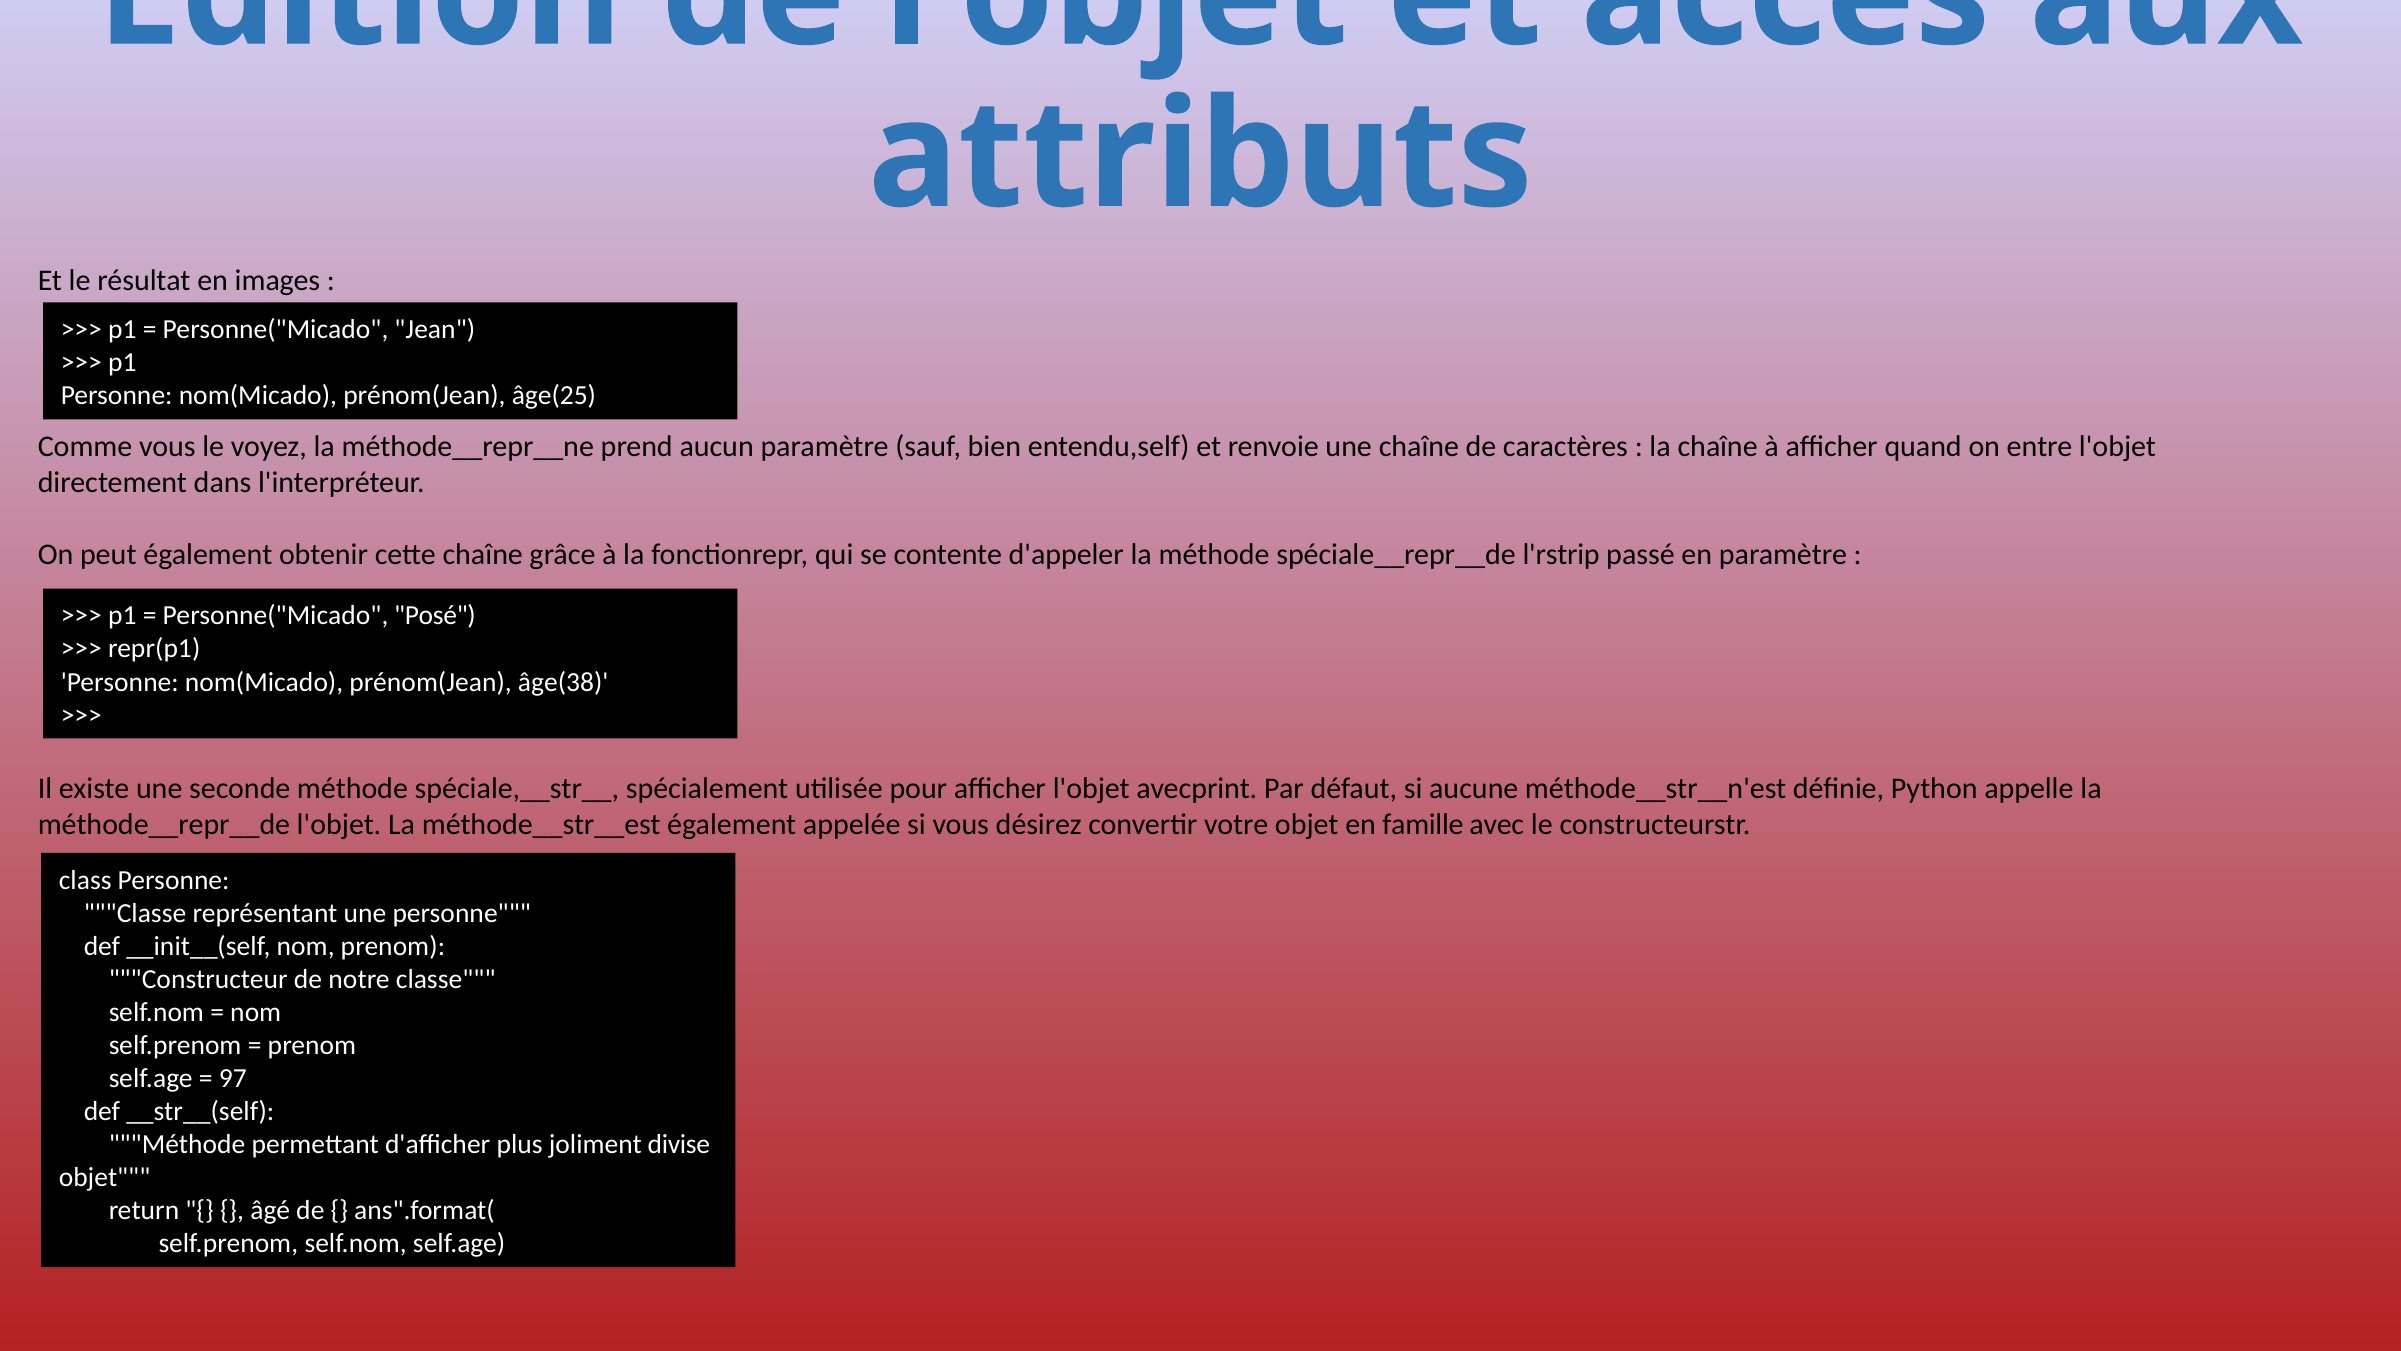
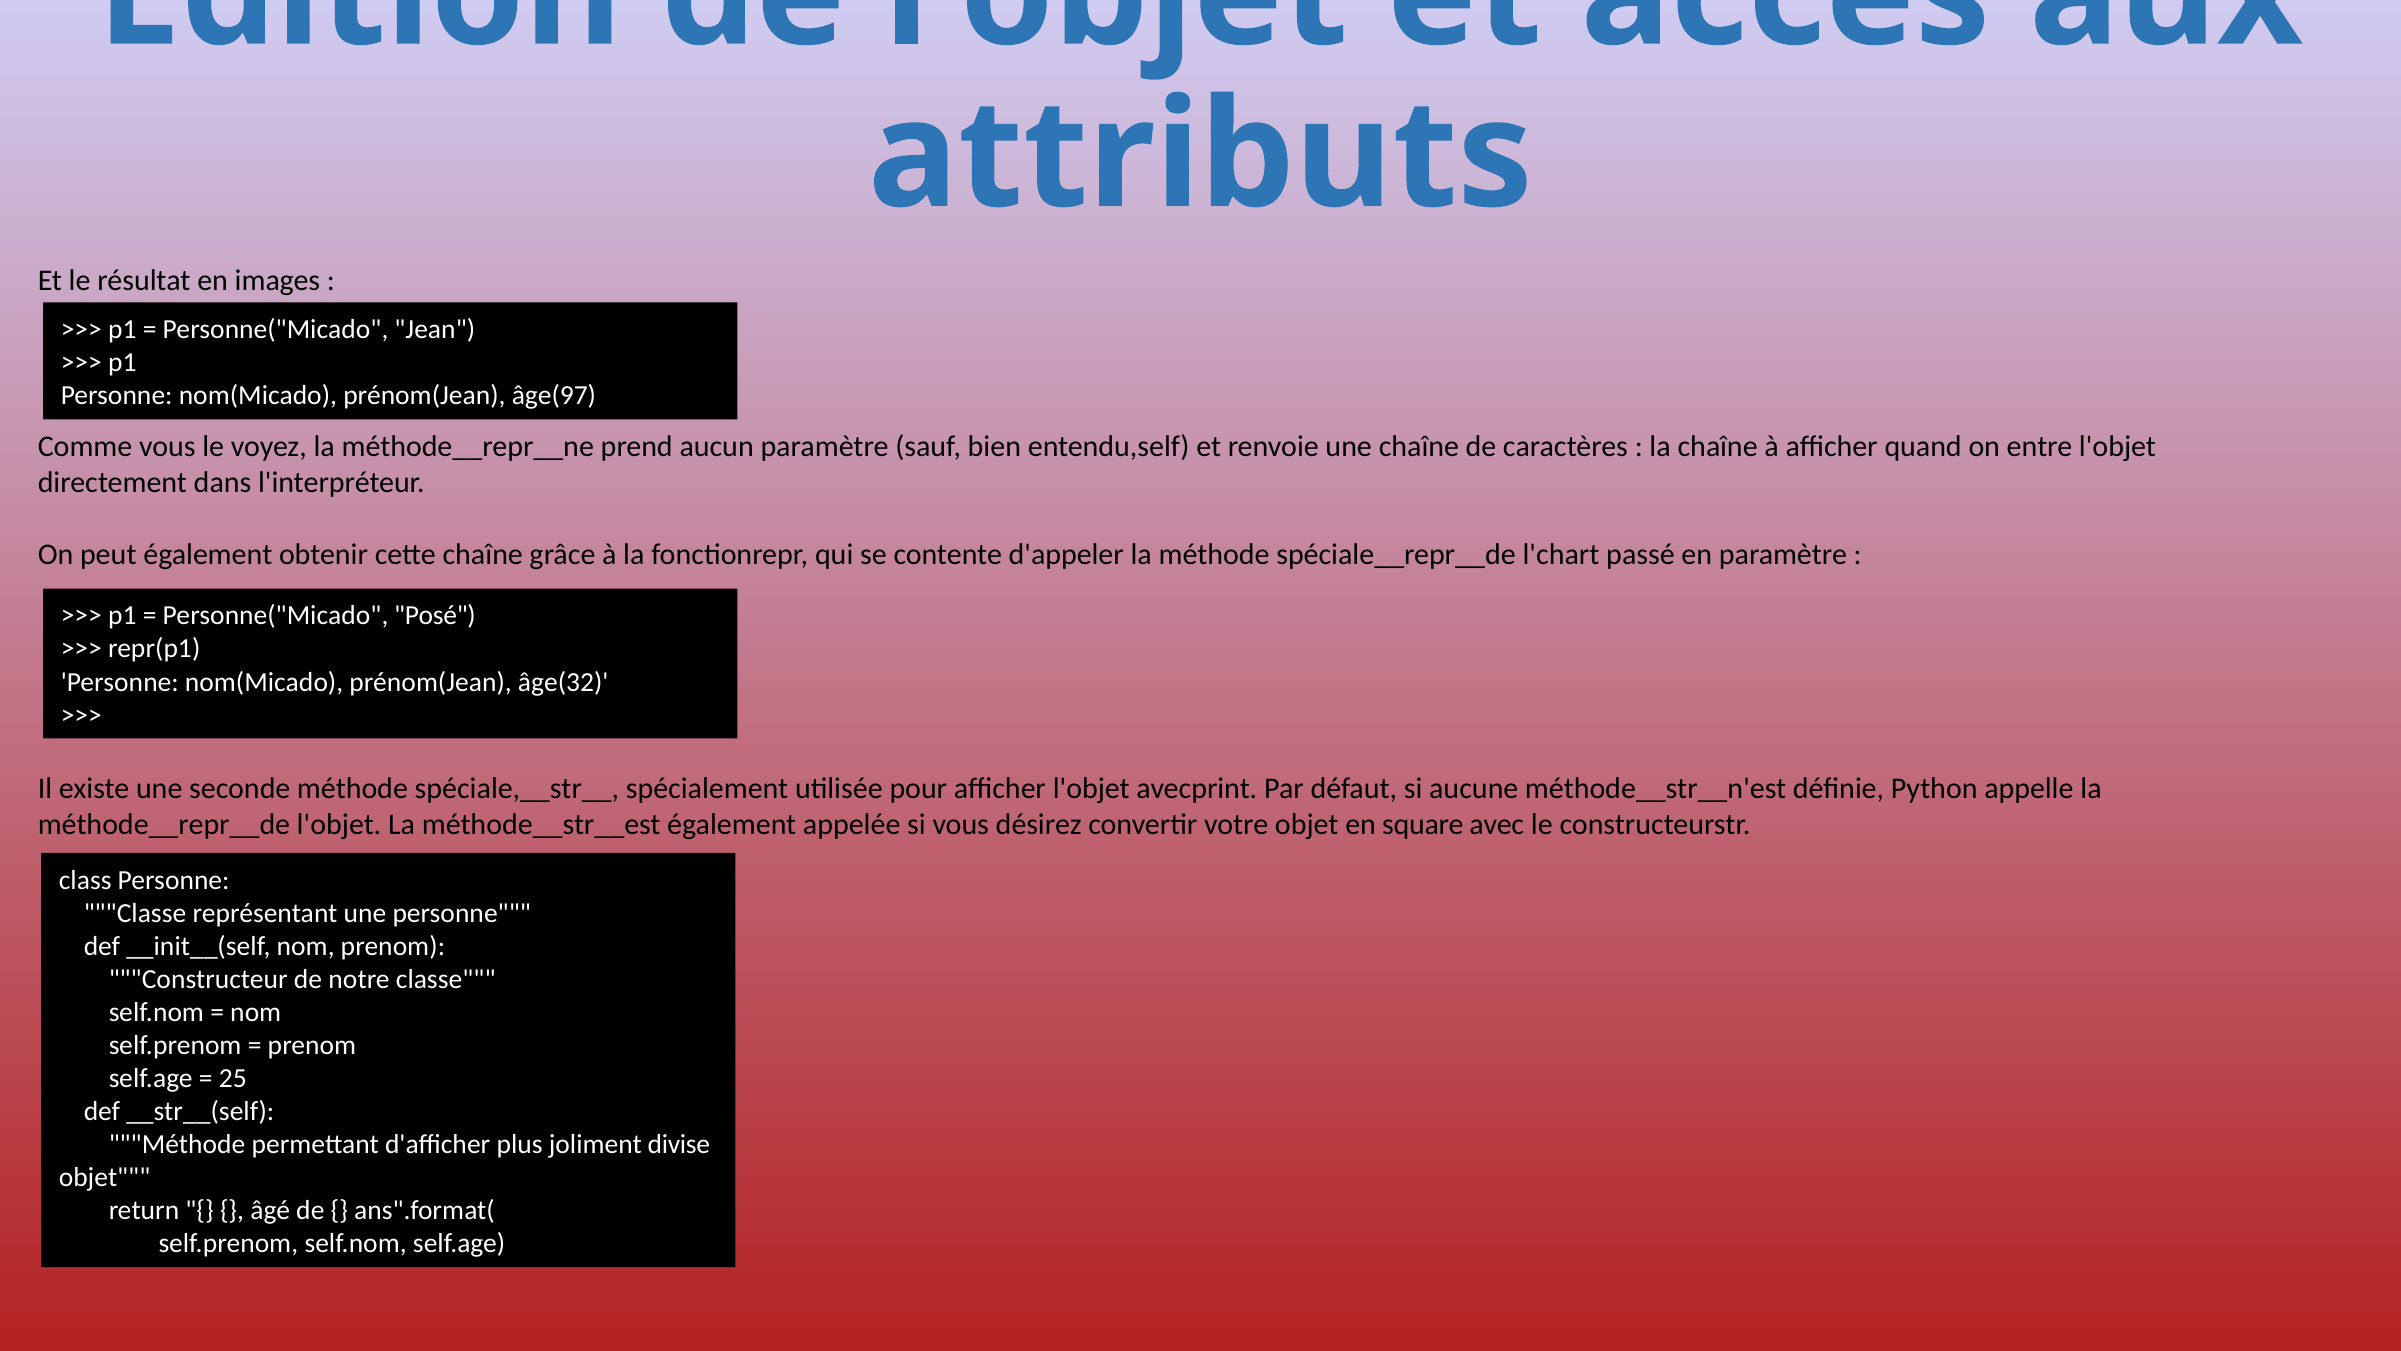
âge(25: âge(25 -> âge(97
l'rstrip: l'rstrip -> l'chart
âge(38: âge(38 -> âge(32
famille: famille -> square
97: 97 -> 25
